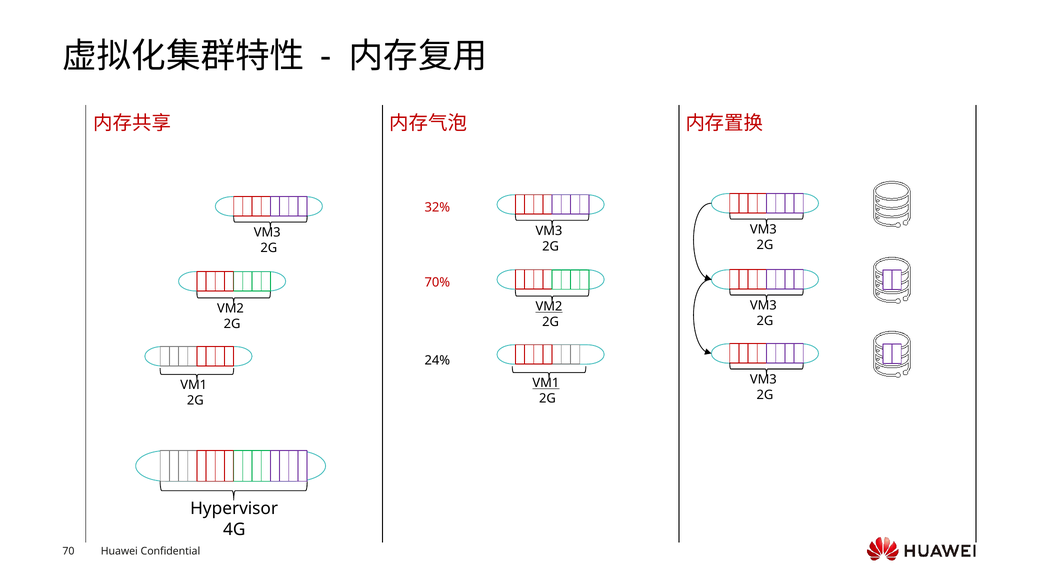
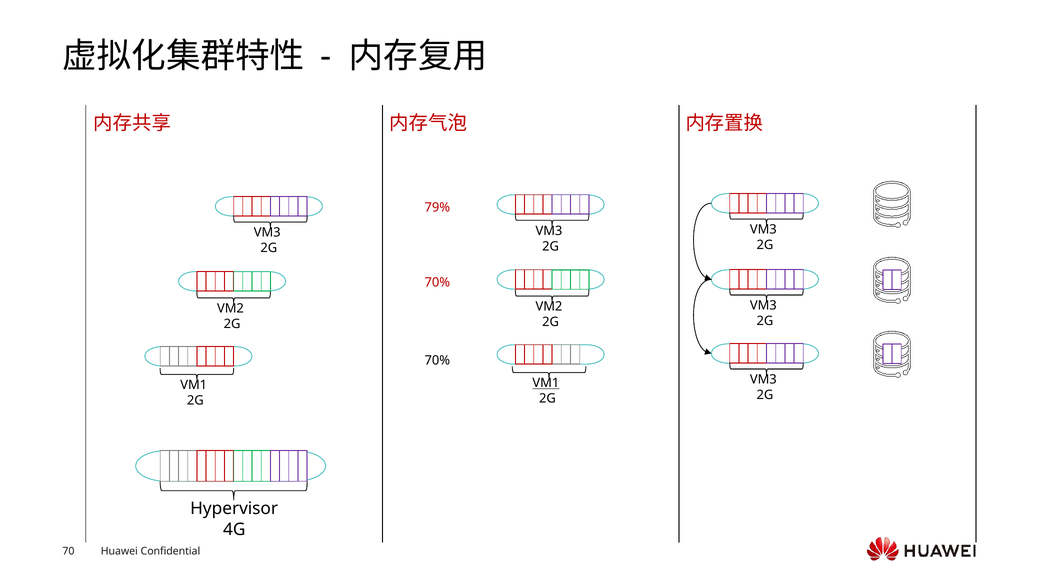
32%: 32% -> 79%
VM2 at (549, 307) underline: present -> none
24% at (437, 361): 24% -> 70%
